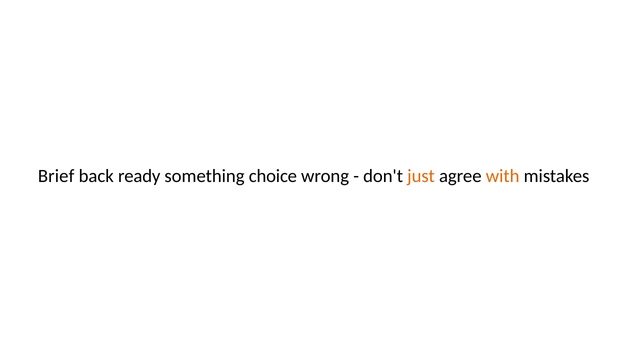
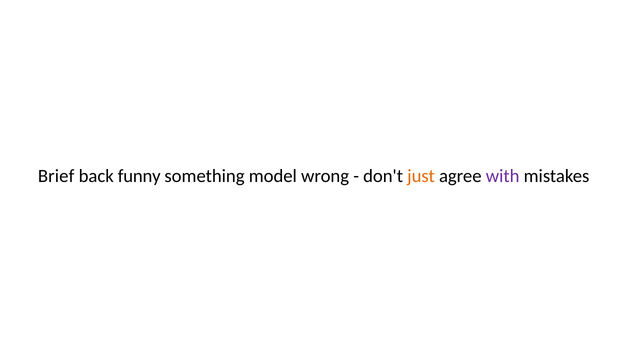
ready: ready -> funny
choice: choice -> model
with colour: orange -> purple
